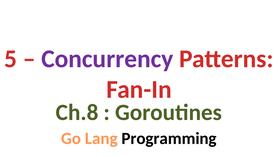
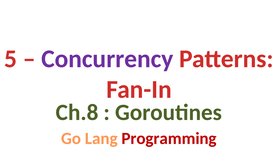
Programming colour: black -> red
